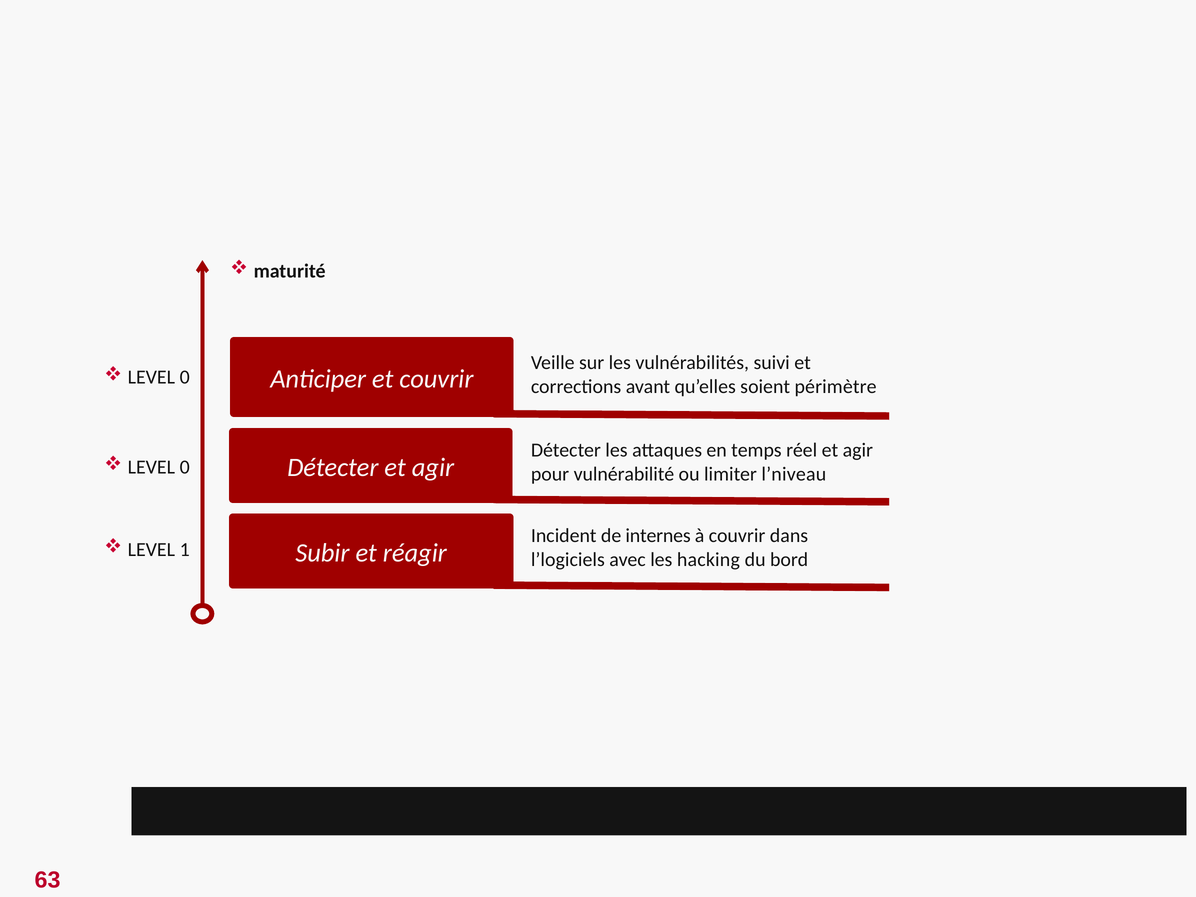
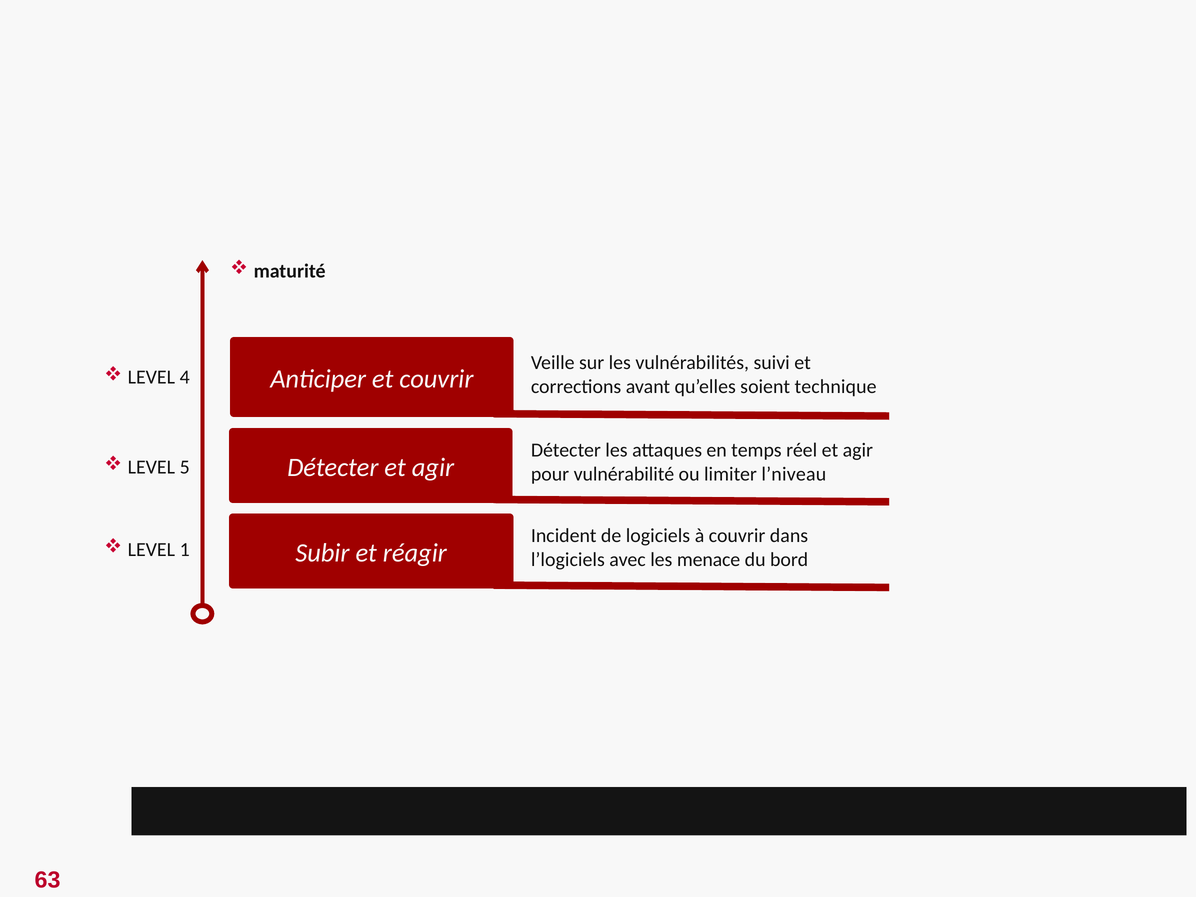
0 at (185, 377): 0 -> 4
périmètre: périmètre -> technique
0 at (185, 467): 0 -> 5
internes: internes -> logiciels
hacking: hacking -> menace
